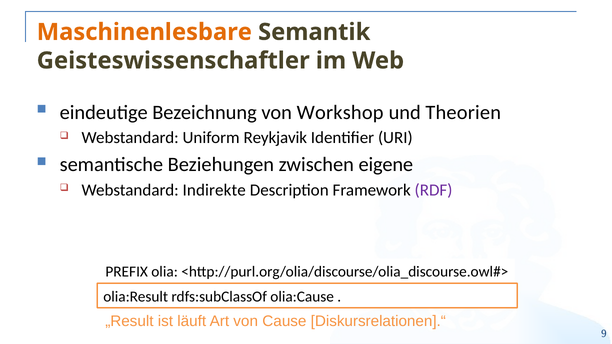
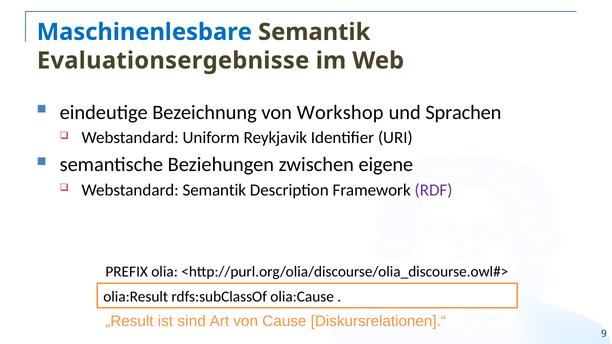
Maschinenlesbare colour: orange -> blue
Geisteswissenschaftler: Geisteswissenschaftler -> Evaluationsergebnisse
Theorien: Theorien -> Sprachen
Webstandard Indirekte: Indirekte -> Semantik
läuft: läuft -> sind
